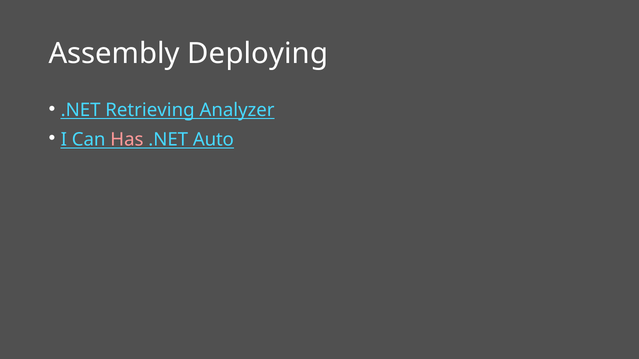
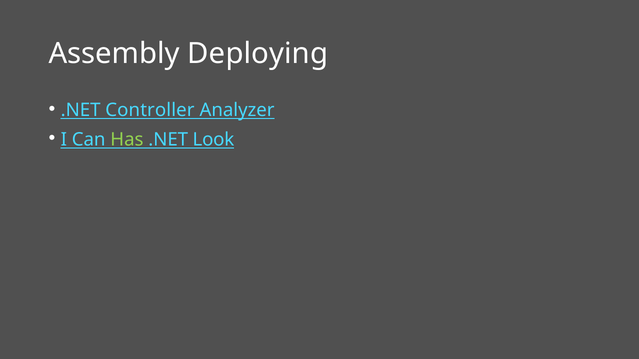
Retrieving: Retrieving -> Controller
Has colour: pink -> light green
Auto: Auto -> Look
